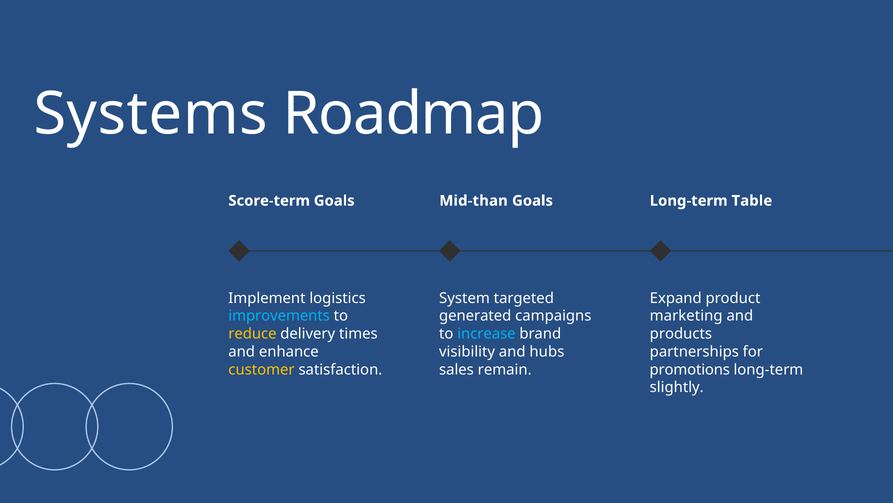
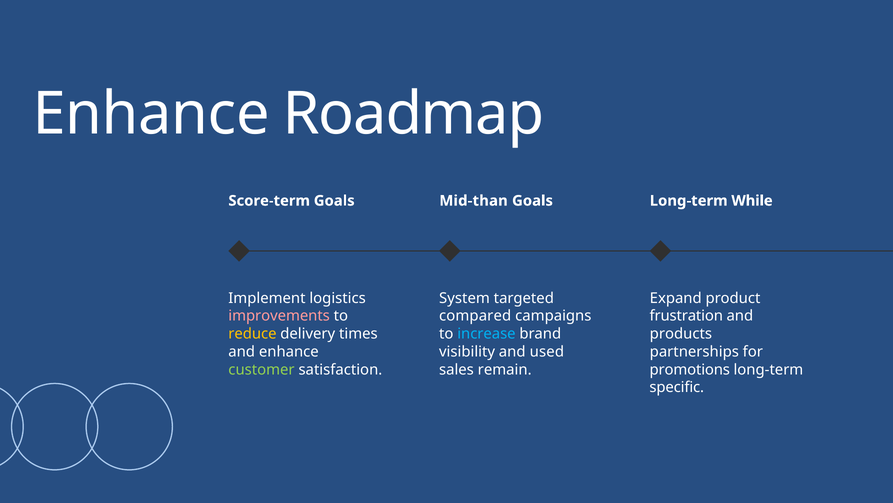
Systems at (151, 114): Systems -> Enhance
Table: Table -> While
improvements colour: light blue -> pink
generated: generated -> compared
marketing: marketing -> frustration
hubs: hubs -> used
customer colour: yellow -> light green
slightly: slightly -> specific
